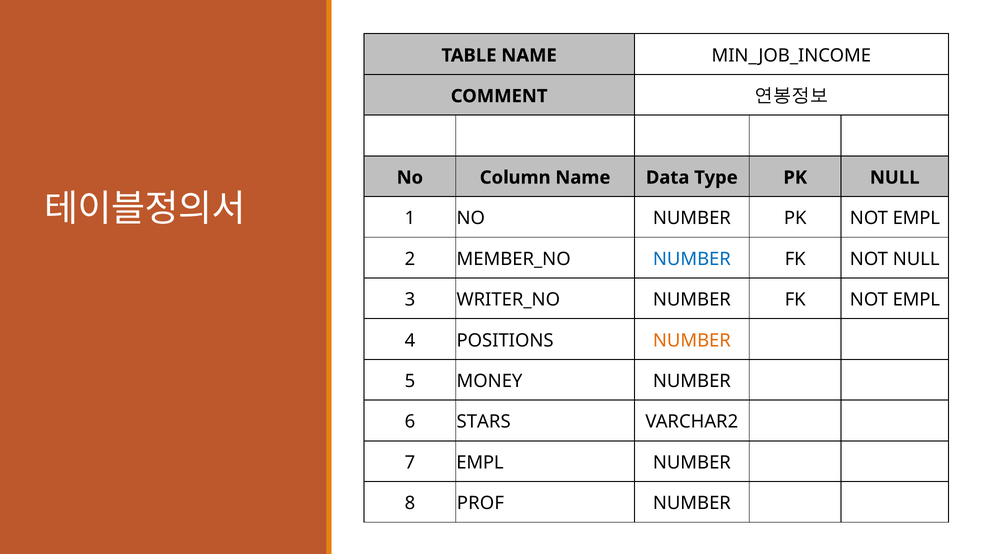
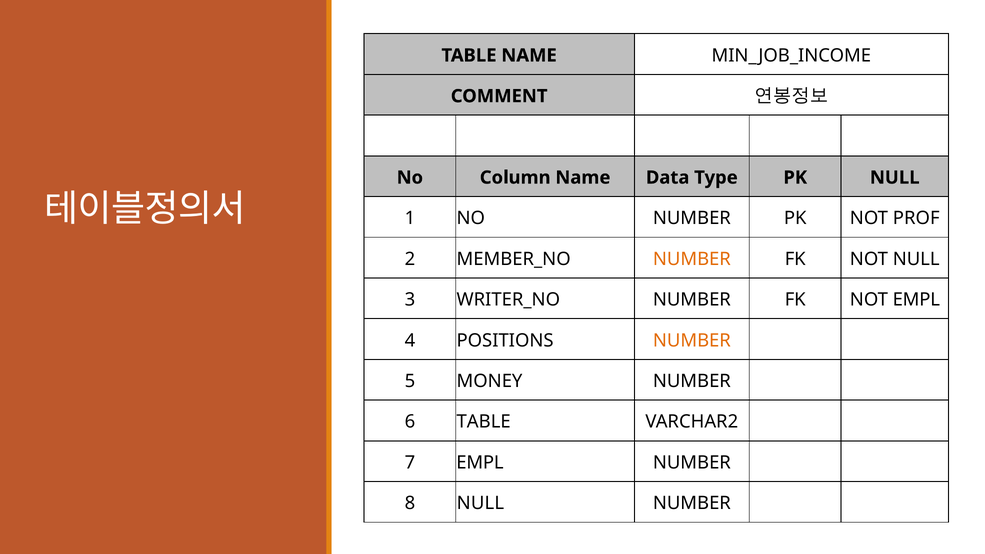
PK NOT EMPL: EMPL -> PROF
NUMBER at (692, 259) colour: blue -> orange
6 STARS: STARS -> TABLE
8 PROF: PROF -> NULL
